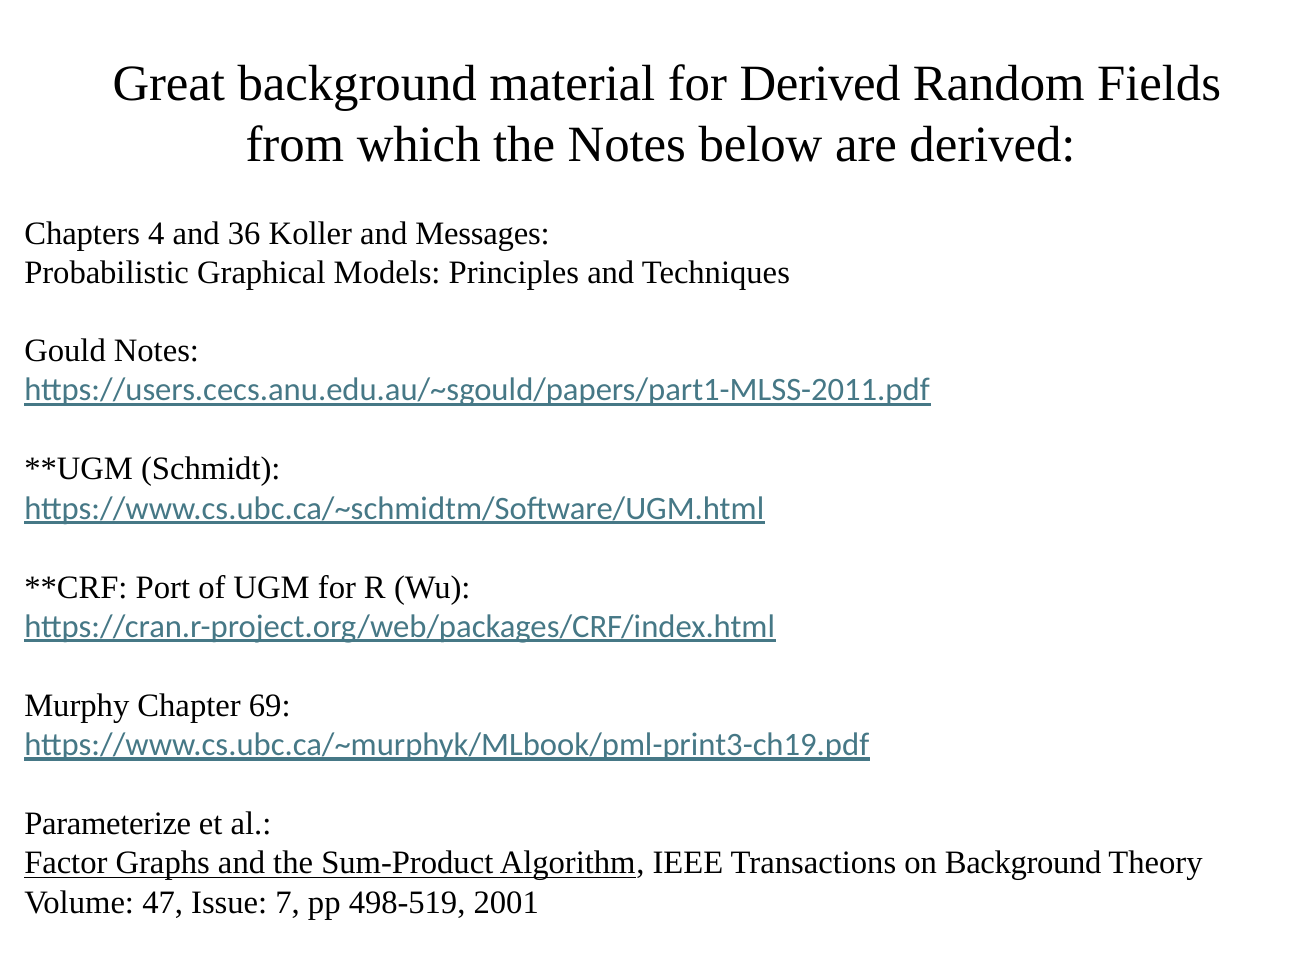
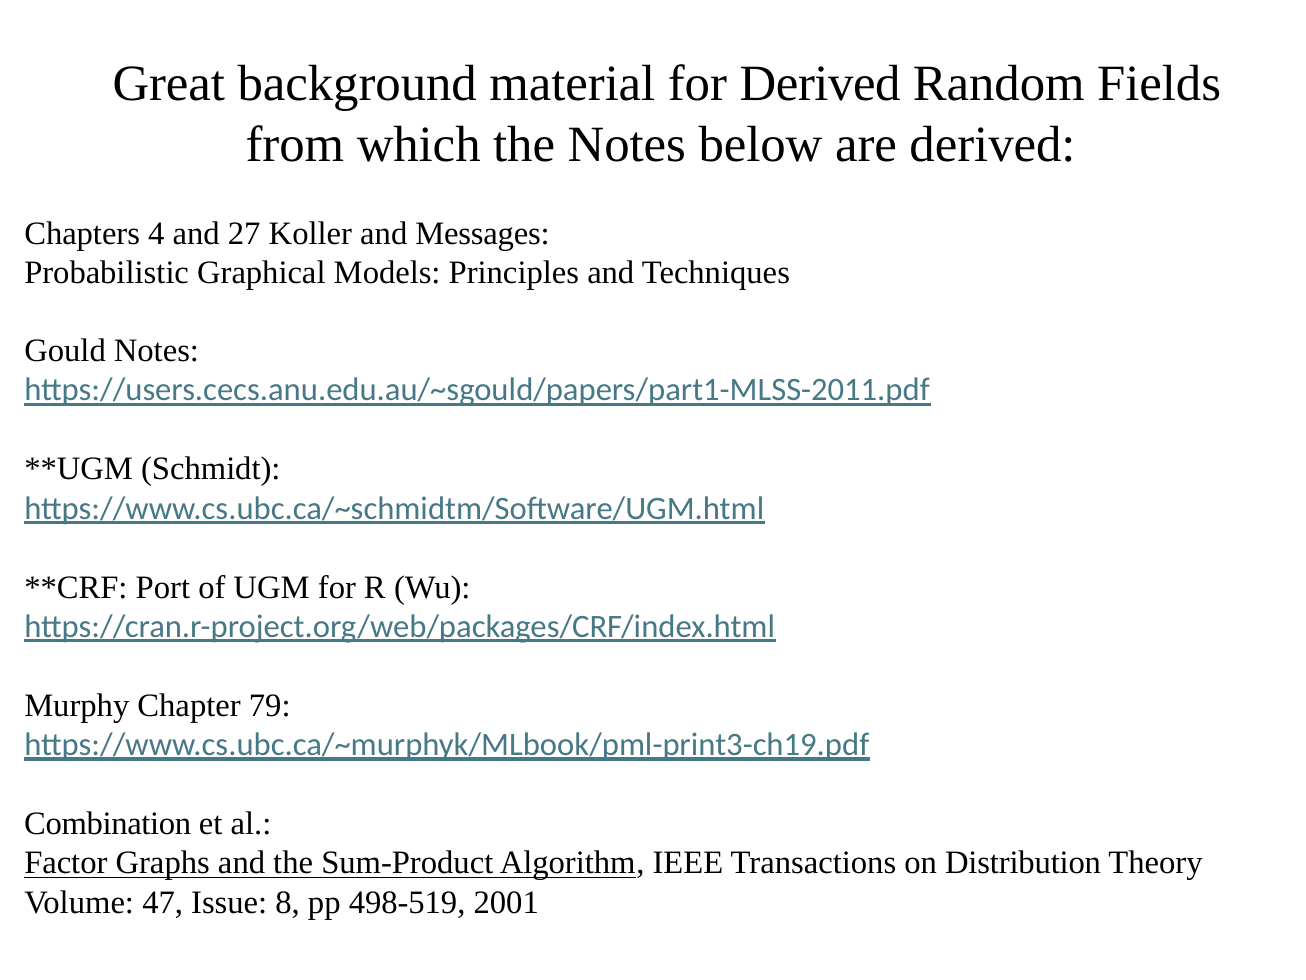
36: 36 -> 27
69: 69 -> 79
Parameterize: Parameterize -> Combination
on Background: Background -> Distribution
7: 7 -> 8
